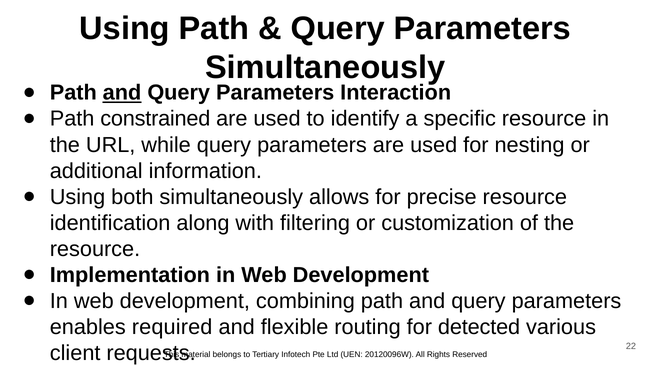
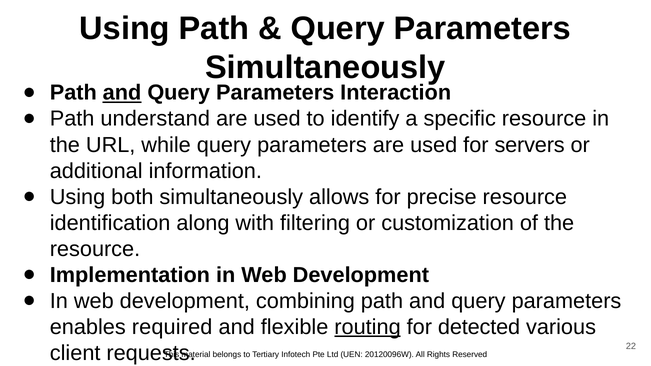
constrained: constrained -> understand
nesting: nesting -> servers
routing underline: none -> present
